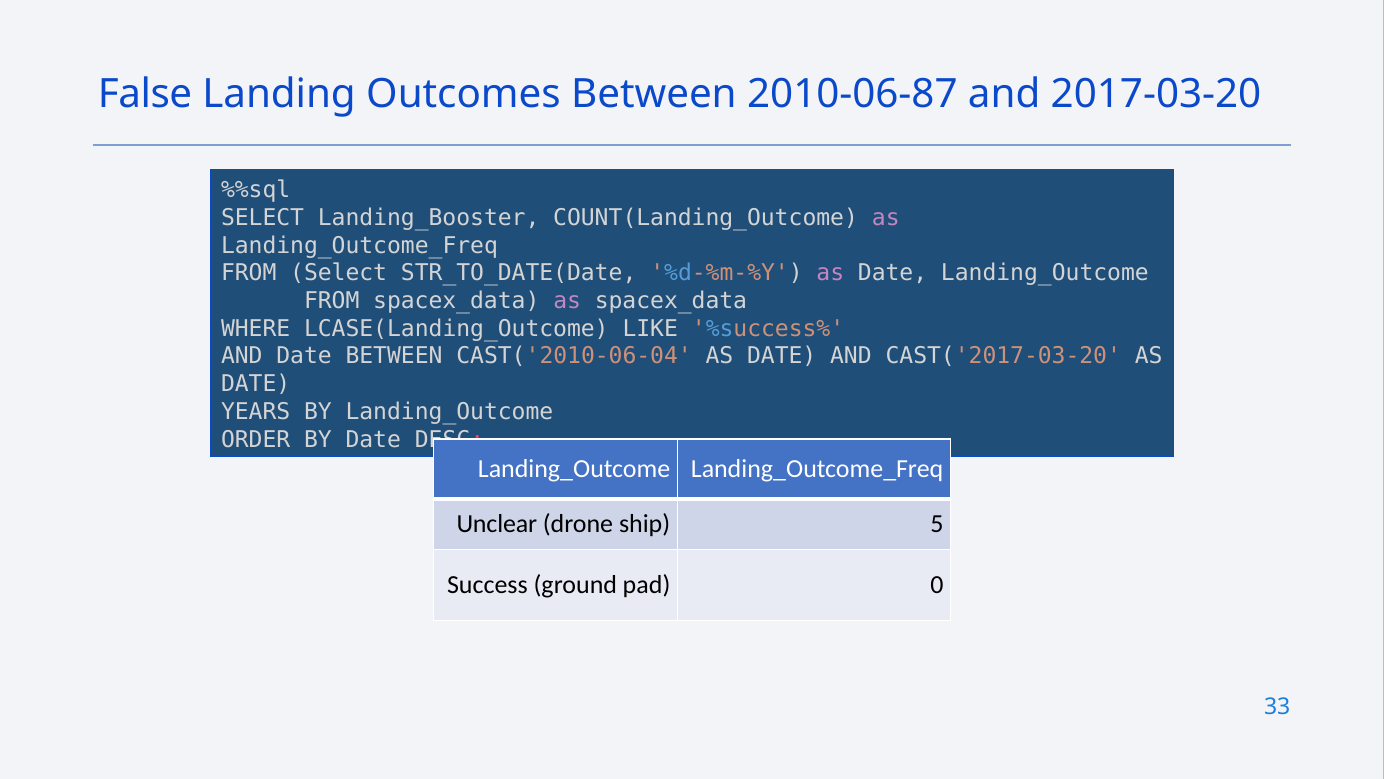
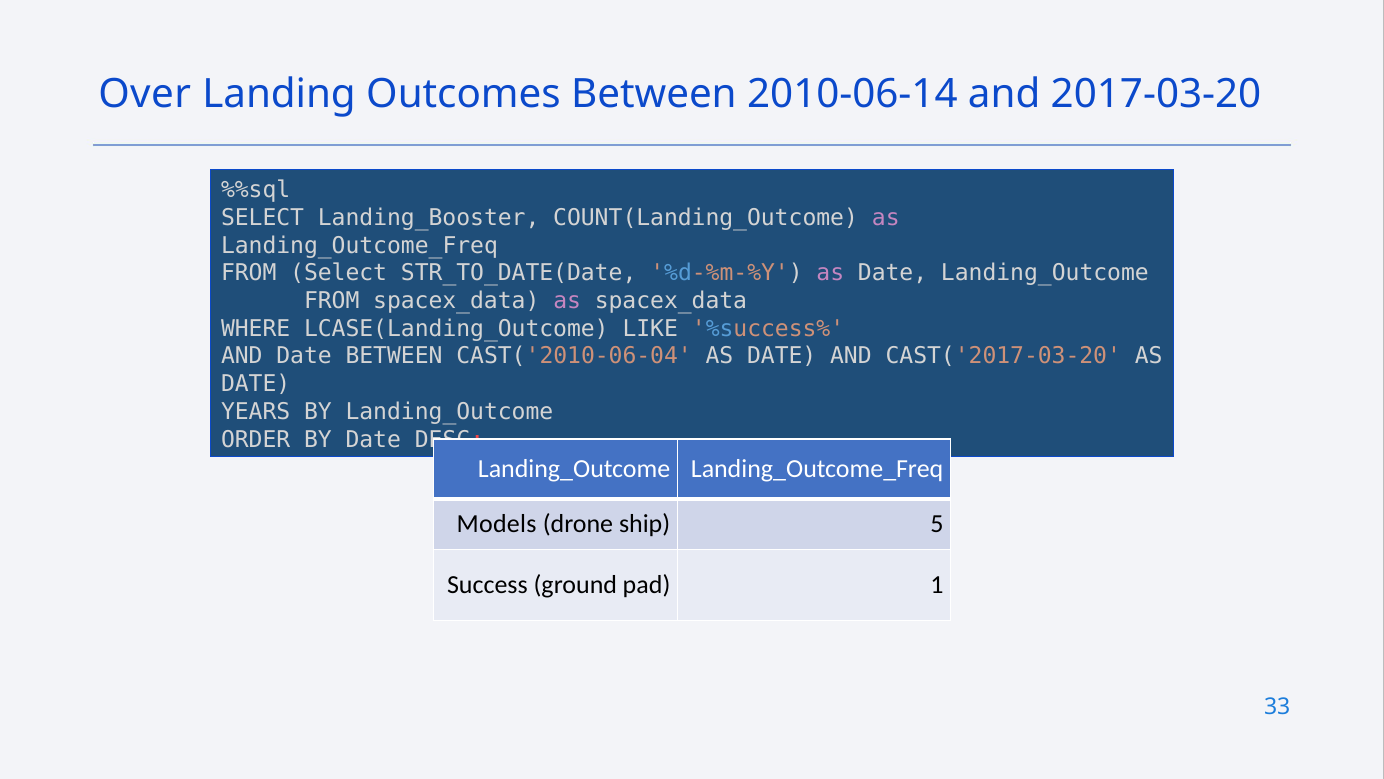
False: False -> Over
2010-06-87: 2010-06-87 -> 2010-06-14
Unclear: Unclear -> Models
0: 0 -> 1
